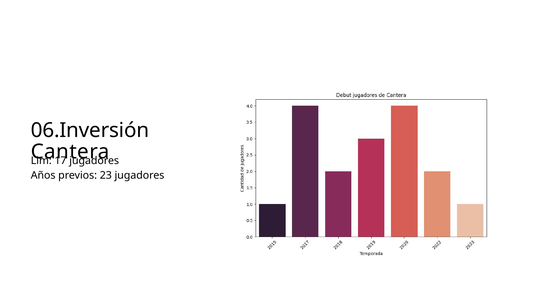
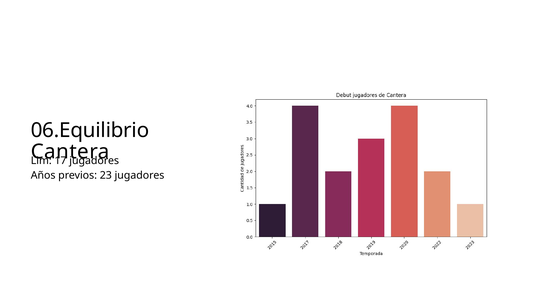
06.Inversión: 06.Inversión -> 06.Equilibrio
